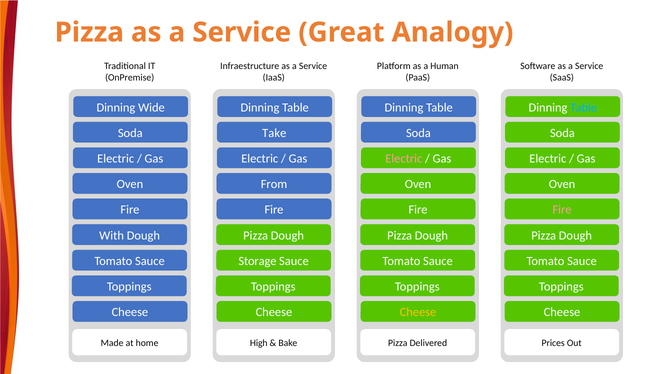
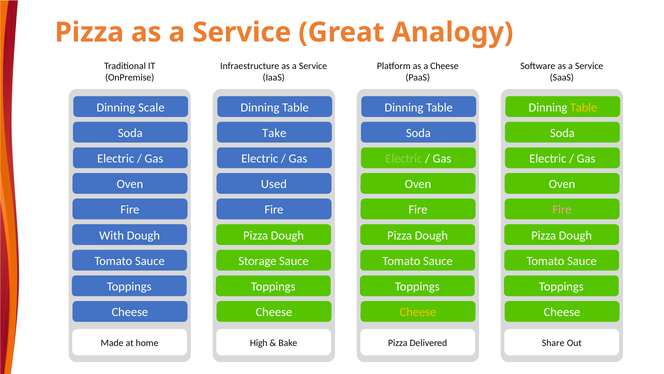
a Human: Human -> Cheese
Wide: Wide -> Scale
Table at (584, 107) colour: light blue -> yellow
Electric at (404, 158) colour: pink -> light green
From: From -> Used
Prices: Prices -> Share
